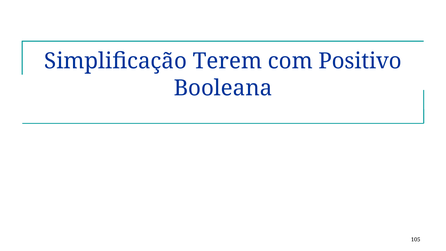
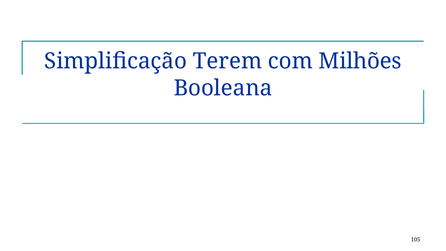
Positivo: Positivo -> Milhões
